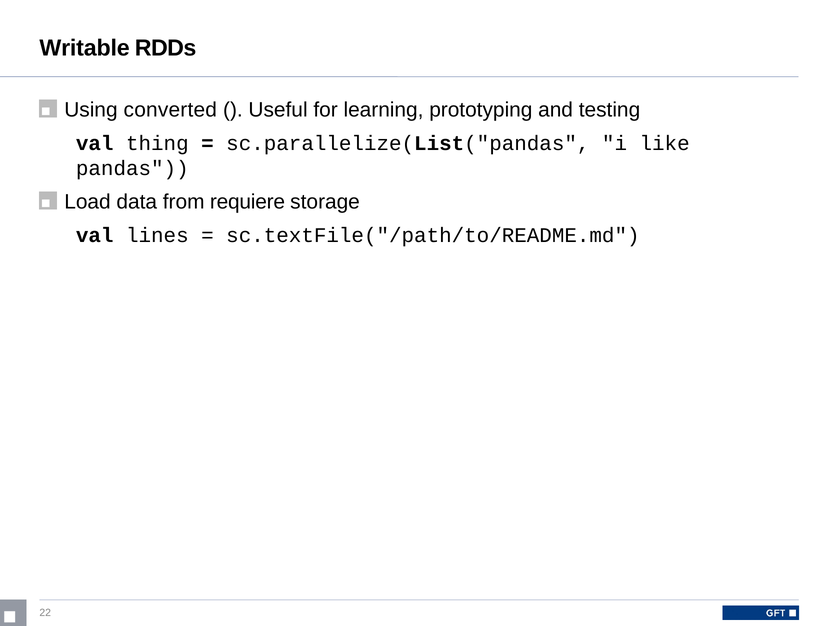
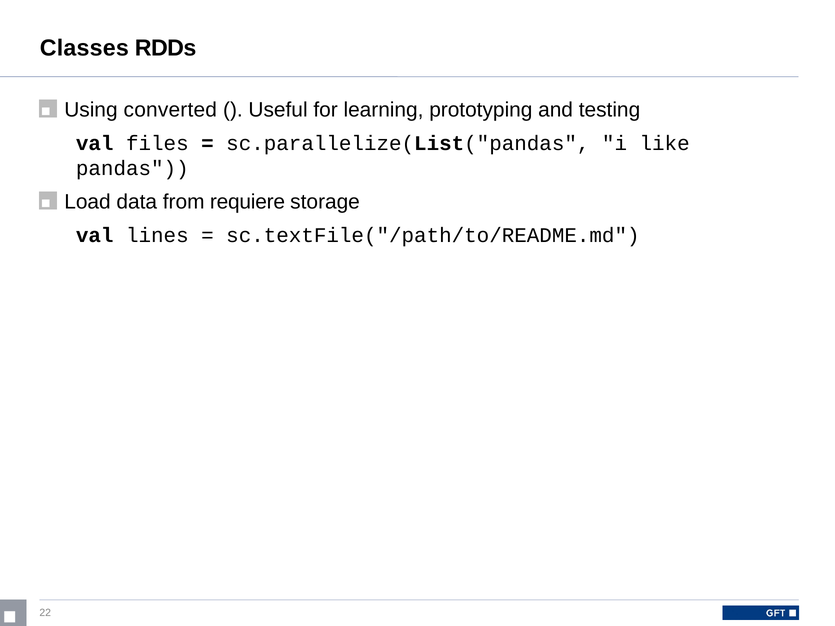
Writable: Writable -> Classes
thing: thing -> files
